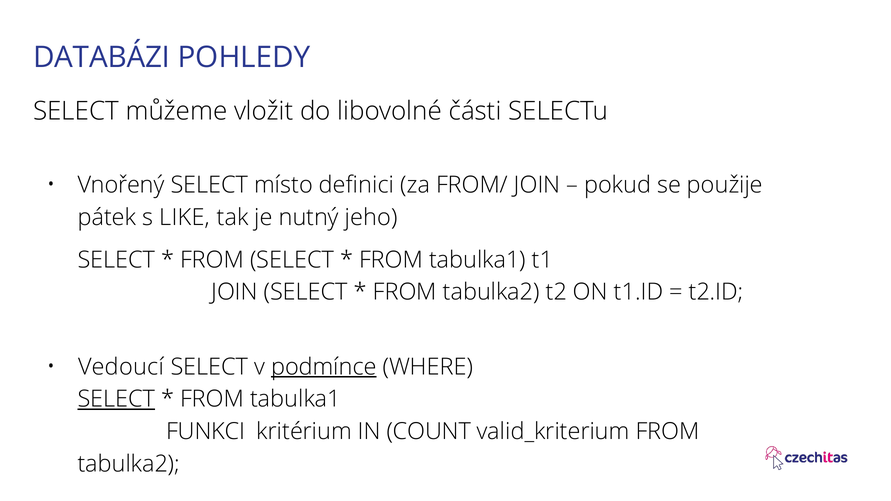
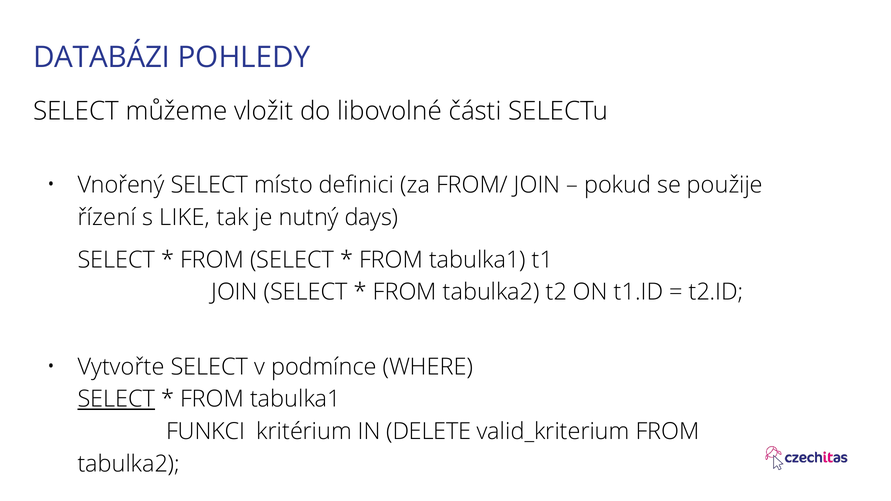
pátek: pátek -> řízení
jeho: jeho -> days
Vedoucí: Vedoucí -> Vytvořte
podmínce underline: present -> none
COUNT: COUNT -> DELETE
